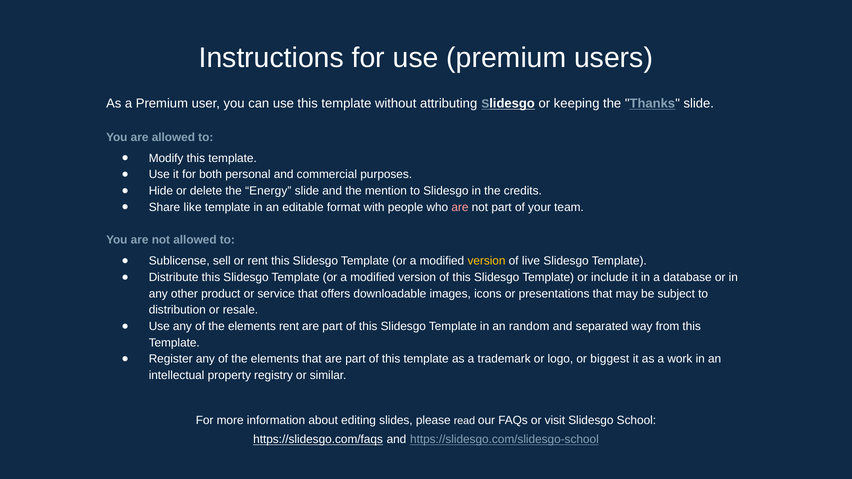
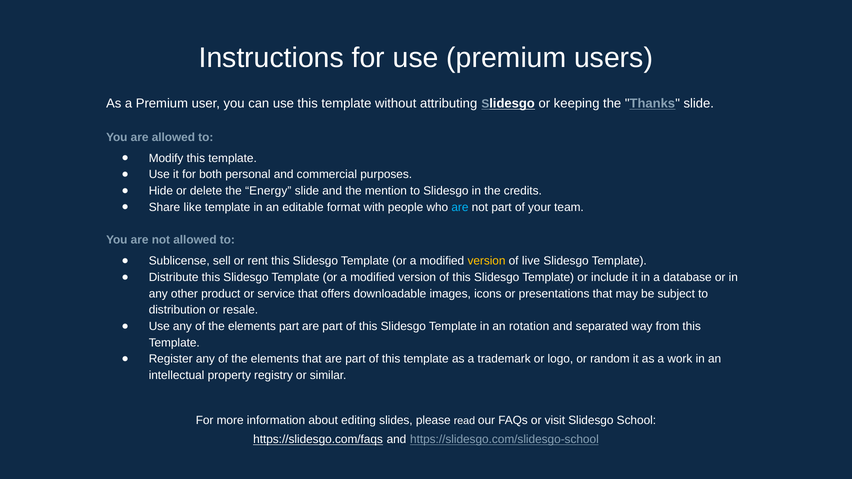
are at (460, 207) colour: pink -> light blue
elements rent: rent -> part
random: random -> rotation
biggest: biggest -> random
